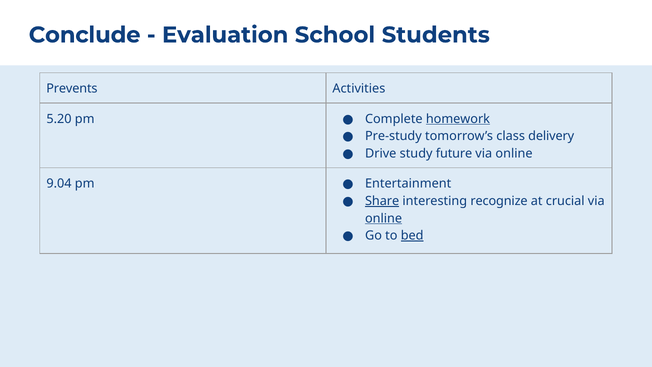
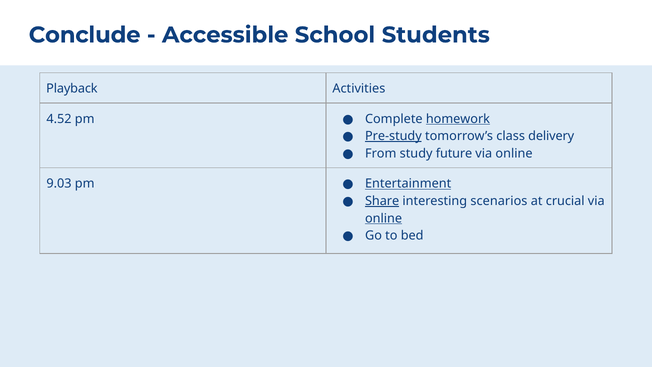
Evaluation: Evaluation -> Accessible
Prevents: Prevents -> Playback
5.20: 5.20 -> 4.52
Pre-study underline: none -> present
Drive: Drive -> From
9.04: 9.04 -> 9.03
Entertainment underline: none -> present
recognize: recognize -> scenarios
bed underline: present -> none
